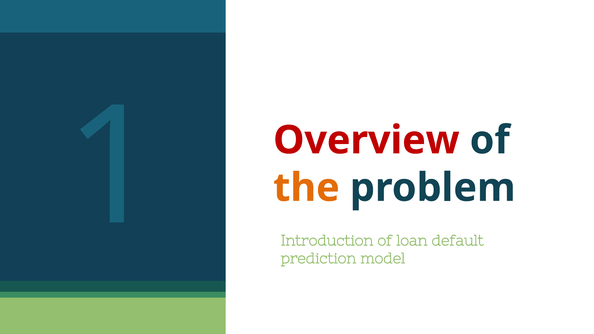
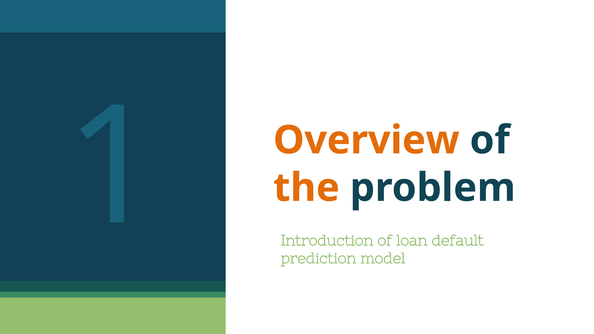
Overview colour: red -> orange
